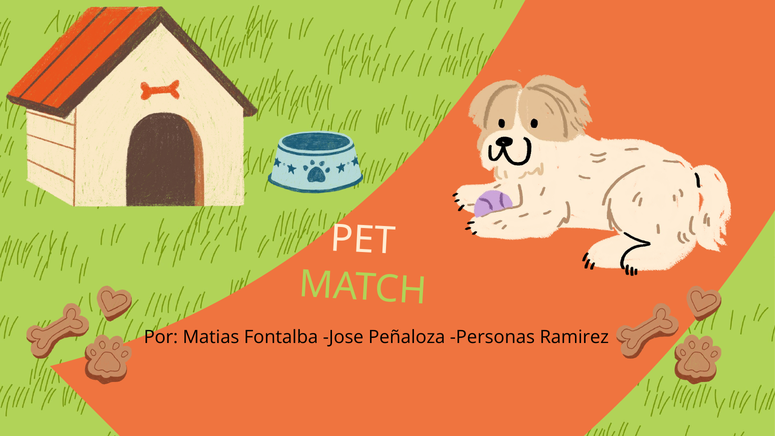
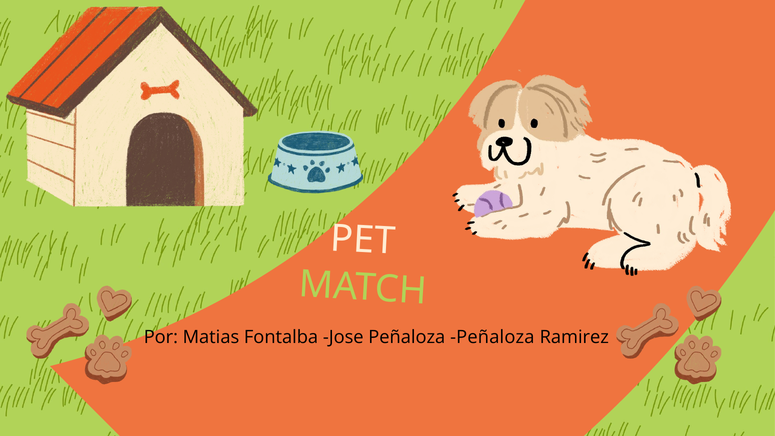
Peñaloza Personas: Personas -> Peñaloza
